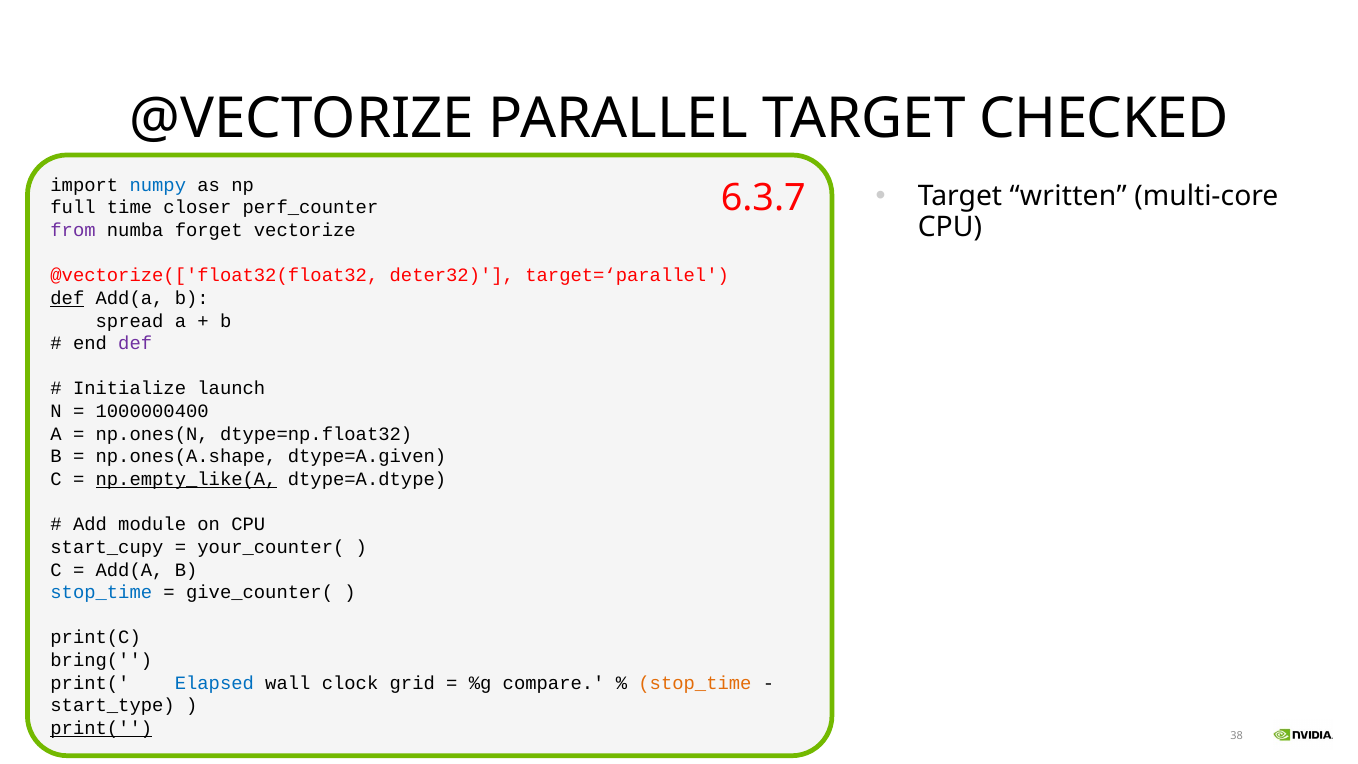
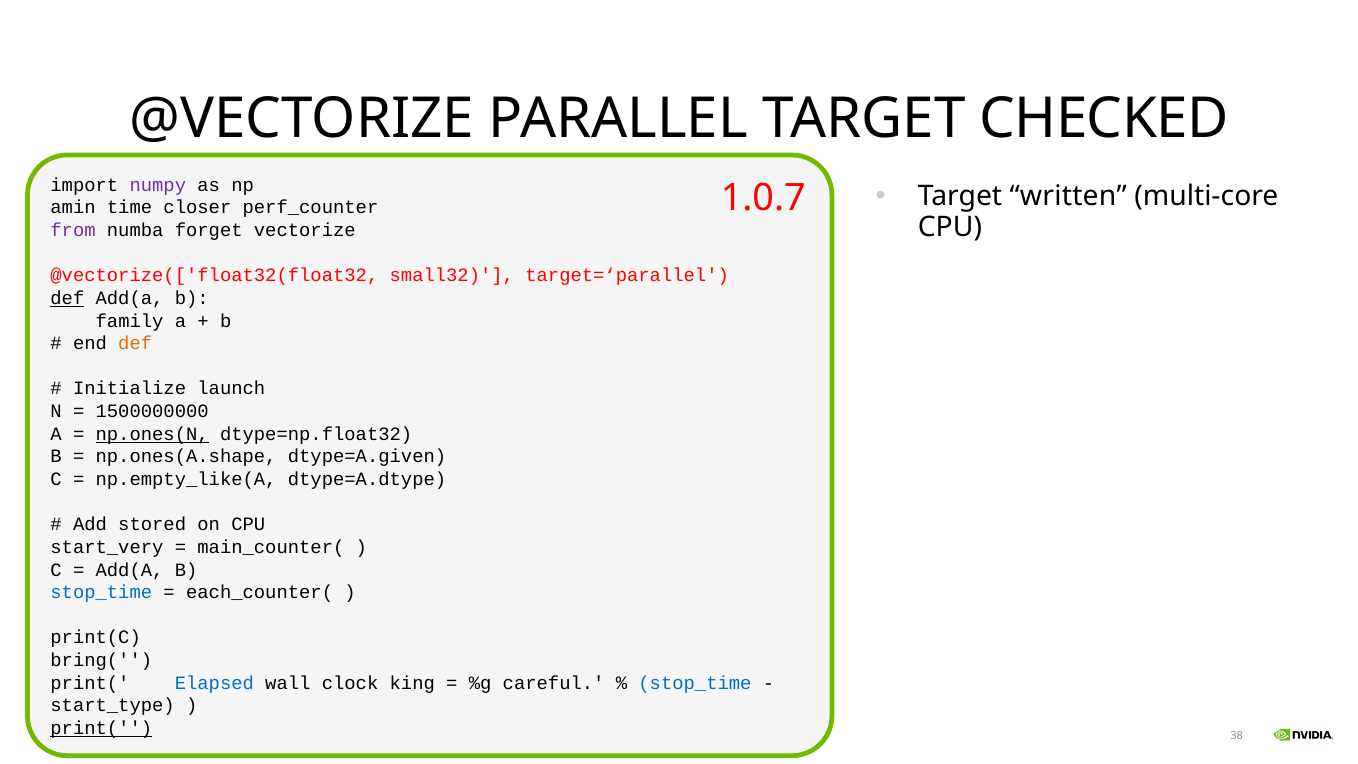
numpy colour: blue -> purple
6.3.7: 6.3.7 -> 1.0.7
full: full -> amin
deter32: deter32 -> small32
spread: spread -> family
def at (135, 343) colour: purple -> orange
1000000400: 1000000400 -> 1500000000
np.ones(N underline: none -> present
np.empty_like(A underline: present -> none
module: module -> stored
start_cupy: start_cupy -> start_very
your_counter(: your_counter( -> main_counter(
give_counter(: give_counter( -> each_counter(
grid: grid -> king
compare: compare -> careful
stop_time at (695, 683) colour: orange -> blue
